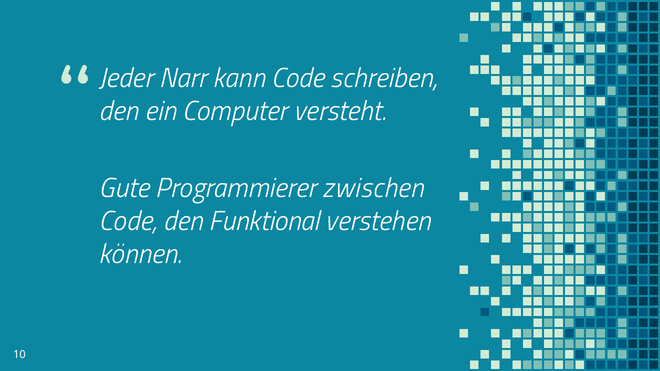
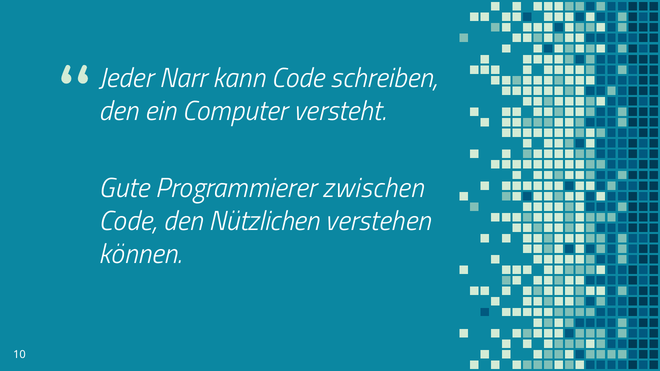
Funktional: Funktional -> Nützlichen
